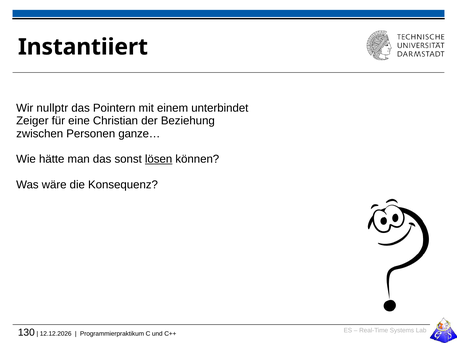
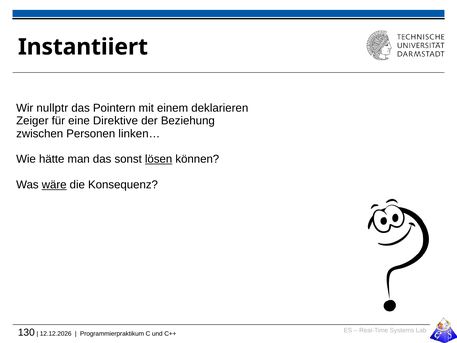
unterbindet: unterbindet -> deklarieren
Christian: Christian -> Direktive
ganze…: ganze… -> linken…
wäre underline: none -> present
